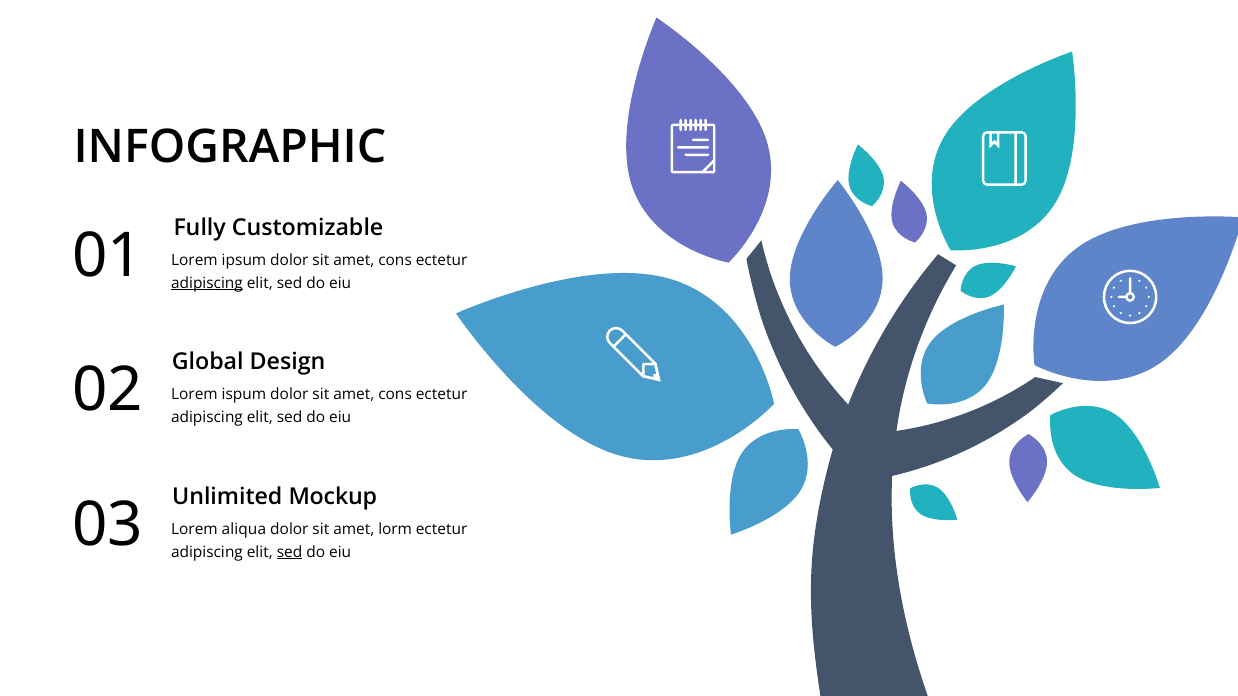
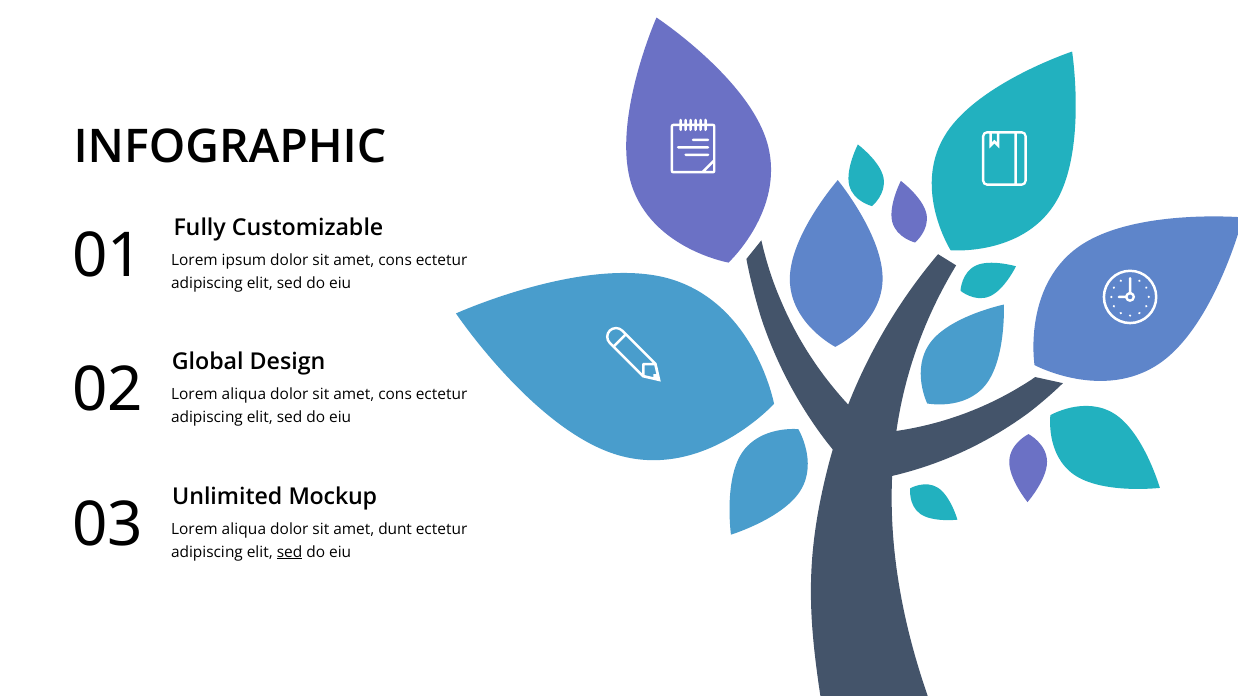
adipiscing at (207, 283) underline: present -> none
ispum at (244, 395): ispum -> aliqua
lorm: lorm -> dunt
